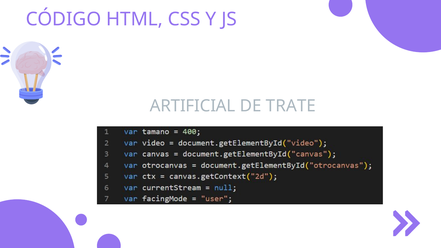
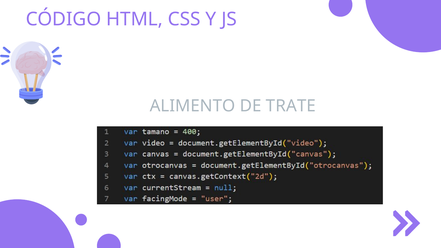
ARTIFICIAL: ARTIFICIAL -> ALIMENTO
